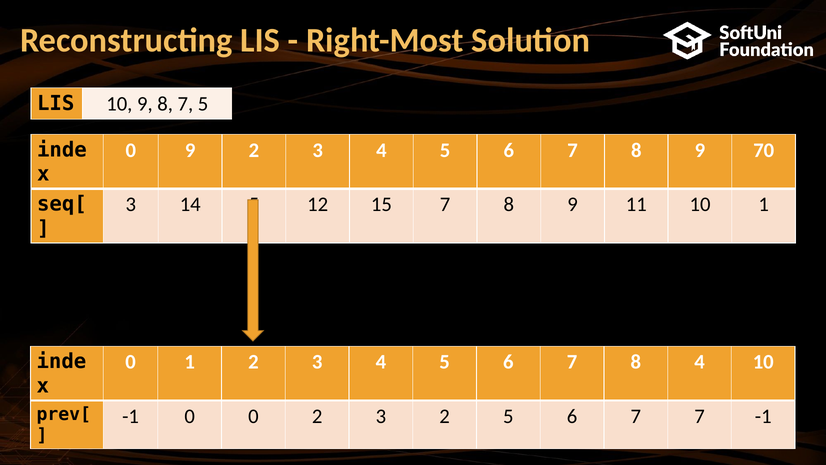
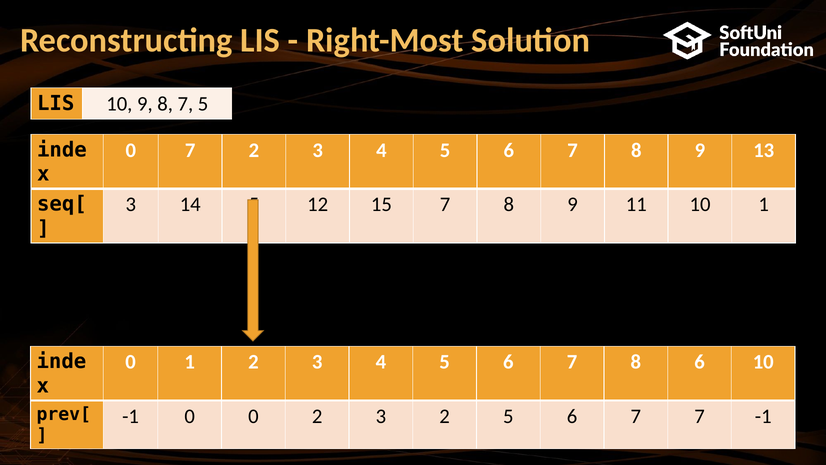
0 9: 9 -> 7
70: 70 -> 13
8 4: 4 -> 6
